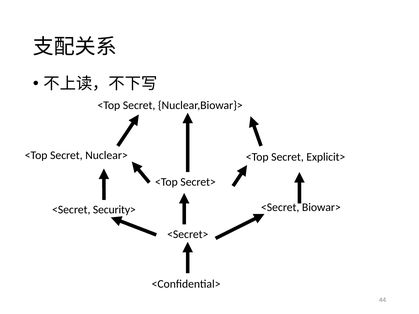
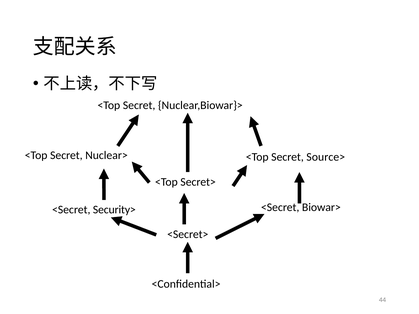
Explicit>: Explicit> -> Source>
